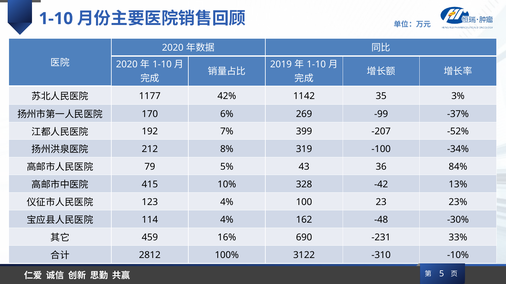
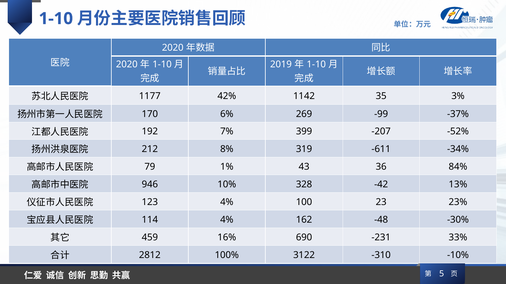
-100: -100 -> -611
5%: 5% -> 1%
415: 415 -> 946
